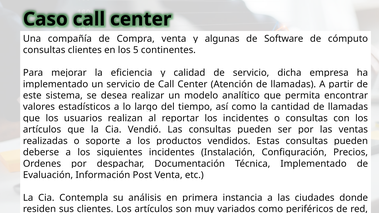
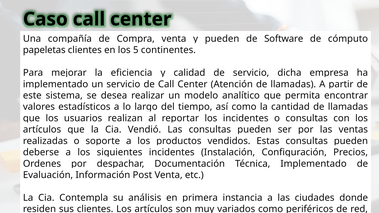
algunas at (222, 39): algunas -> pueden
consultas at (44, 50): consultas -> papeletas
